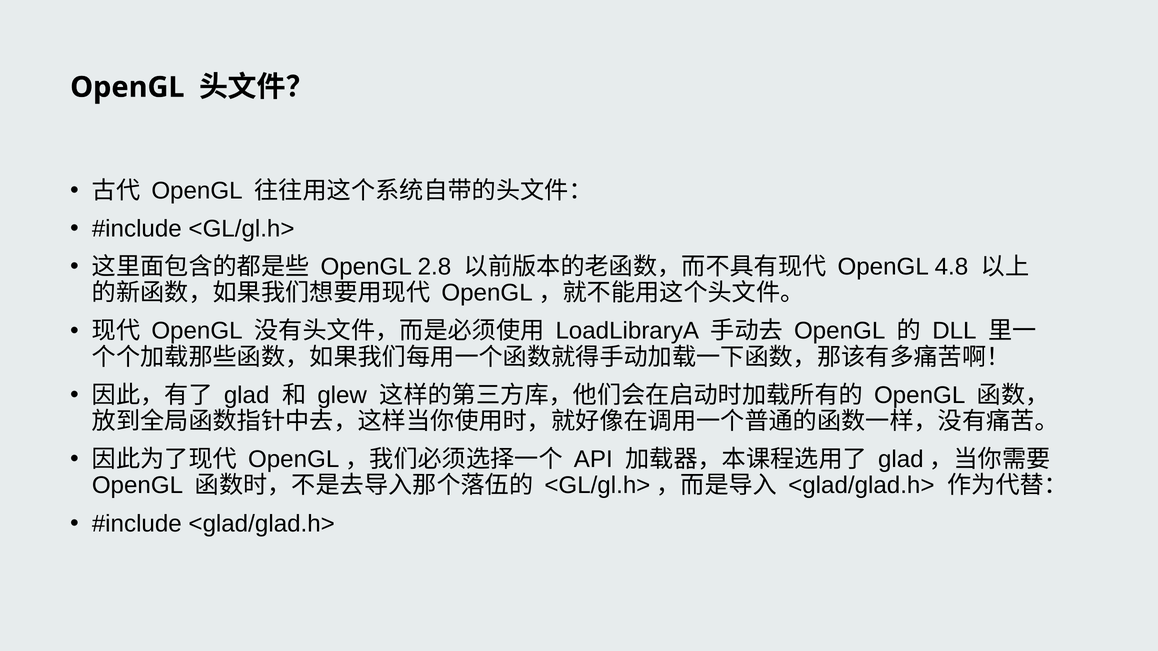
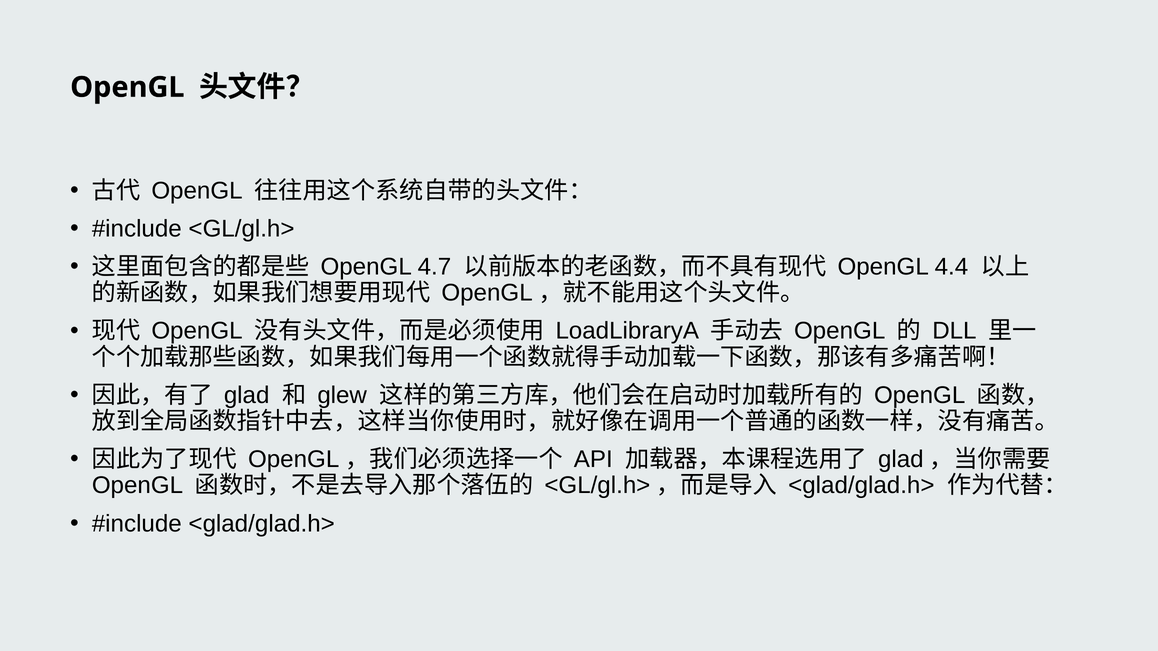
2.8: 2.8 -> 4.7
4.8: 4.8 -> 4.4
